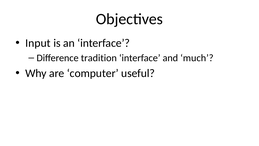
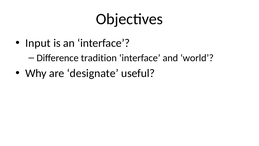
much: much -> world
computer: computer -> designate
